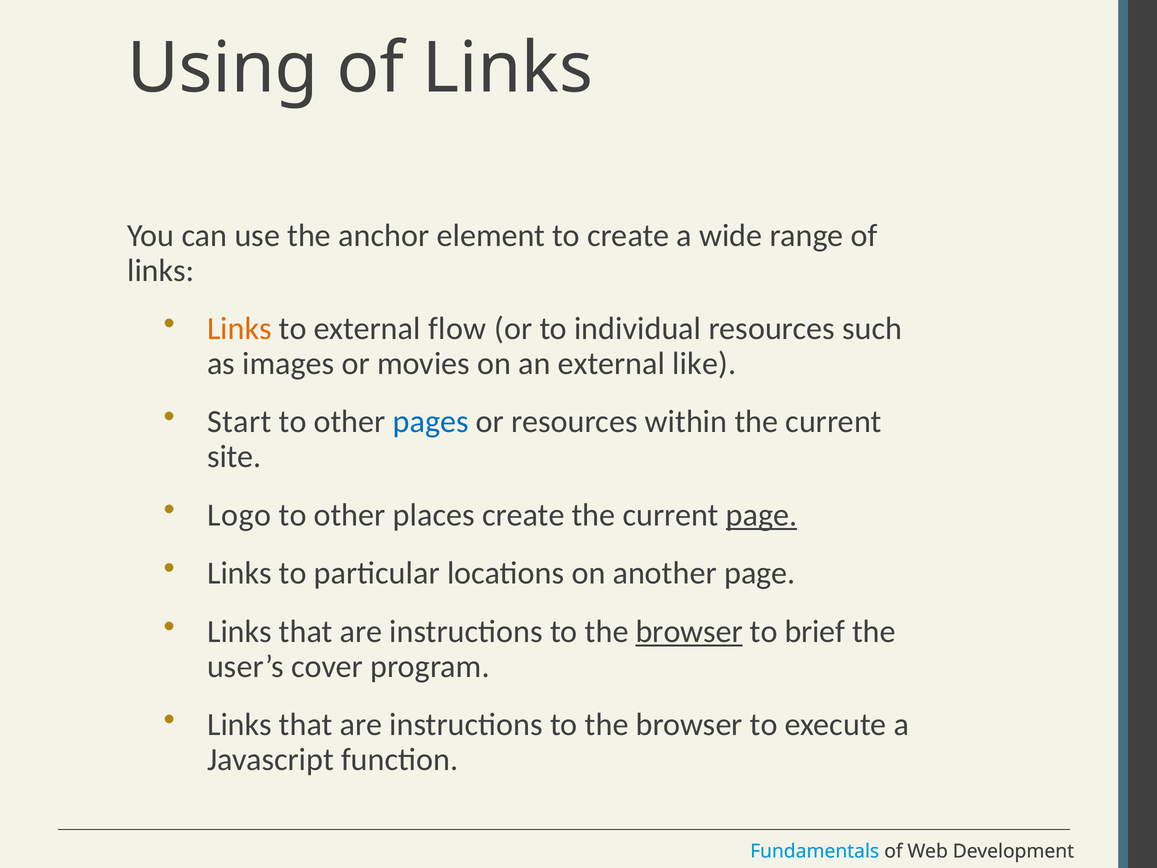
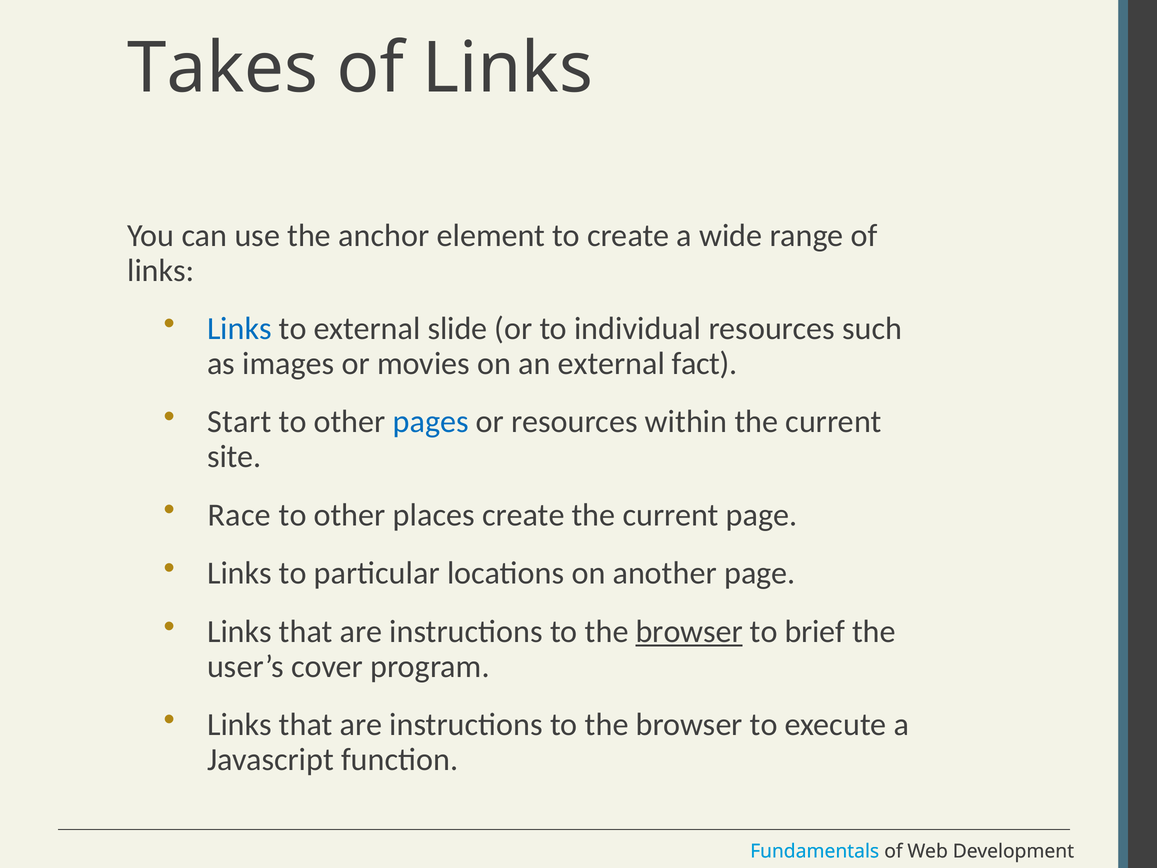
Using: Using -> Takes
Links at (239, 329) colour: orange -> blue
flow: flow -> slide
like: like -> fact
Logo: Logo -> Race
page at (761, 515) underline: present -> none
